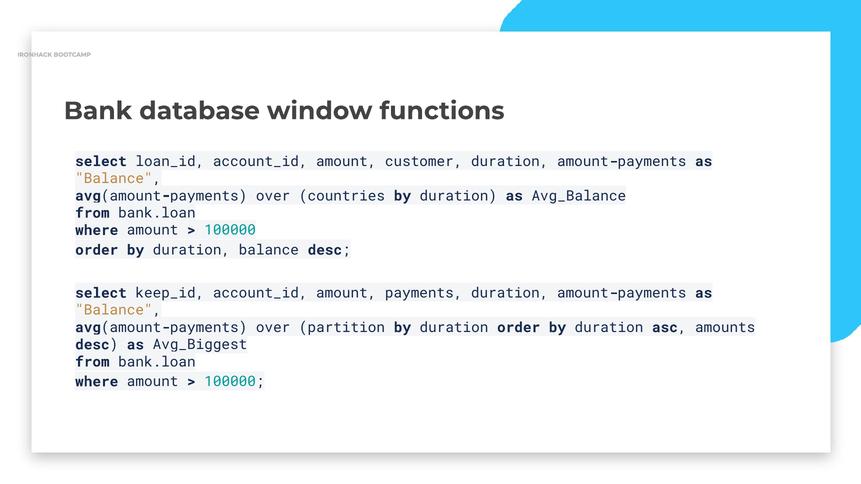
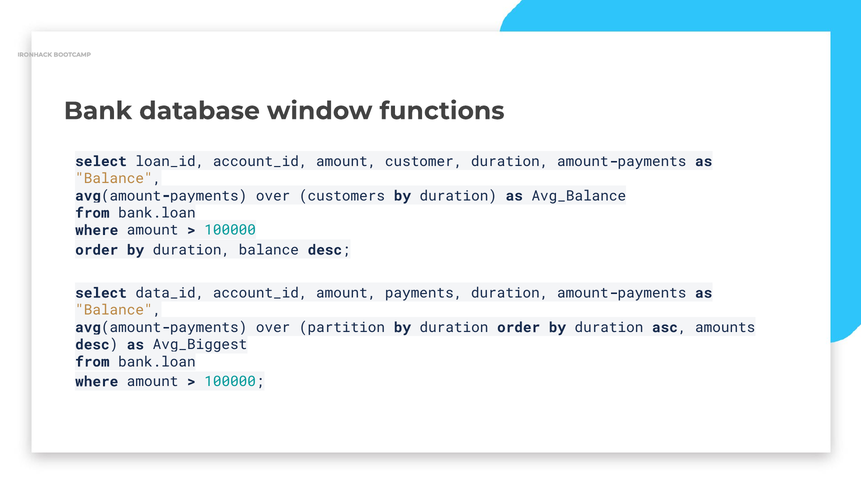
countries: countries -> customers
keep_id: keep_id -> data_id
